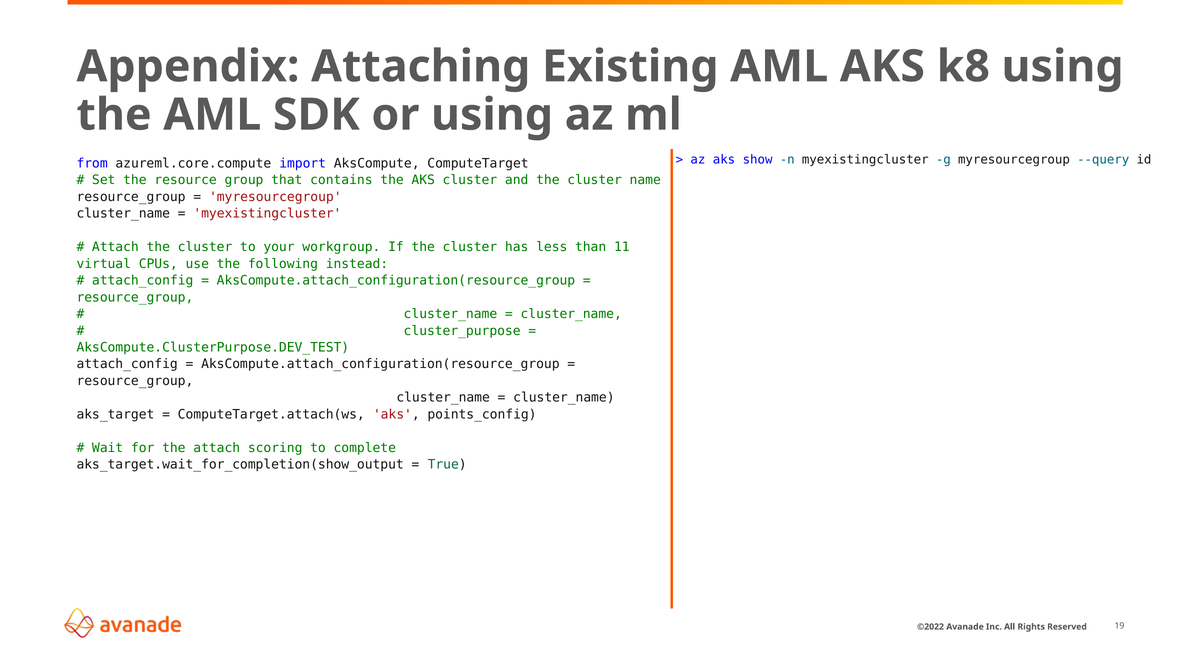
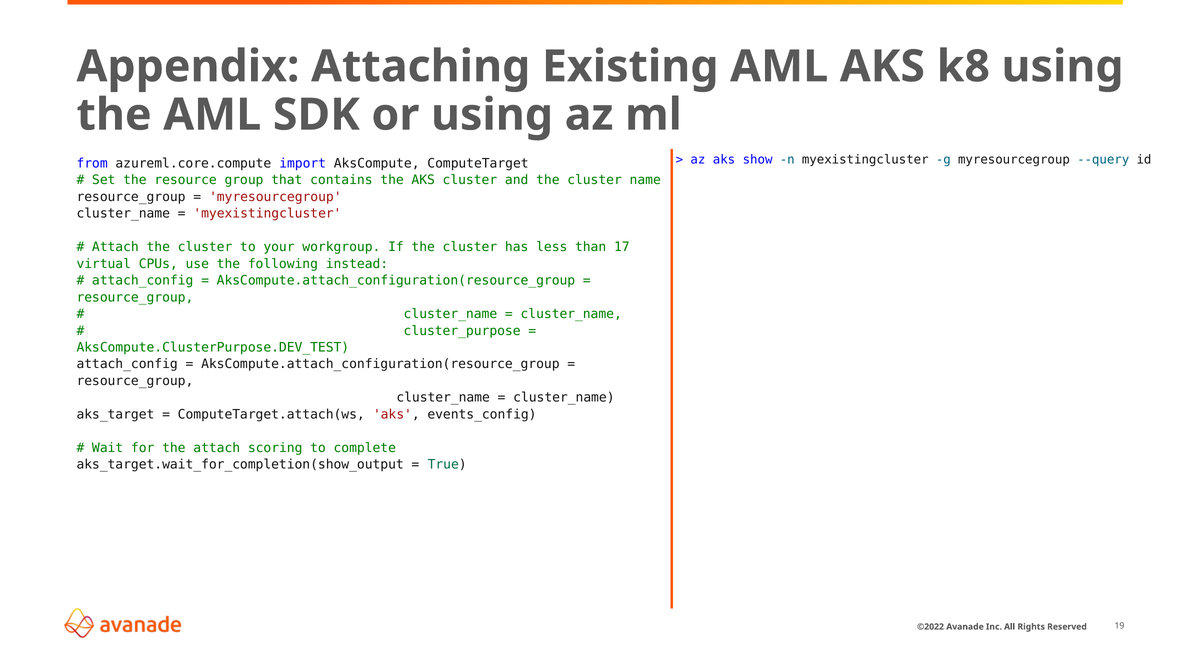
11: 11 -> 17
points_config: points_config -> events_config
